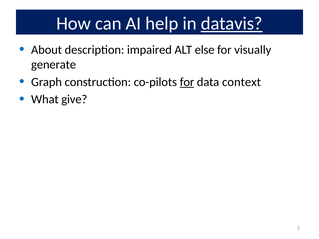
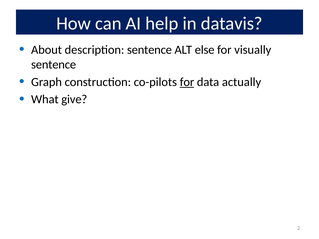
datavis underline: present -> none
description impaired: impaired -> sentence
generate at (54, 65): generate -> sentence
context: context -> actually
